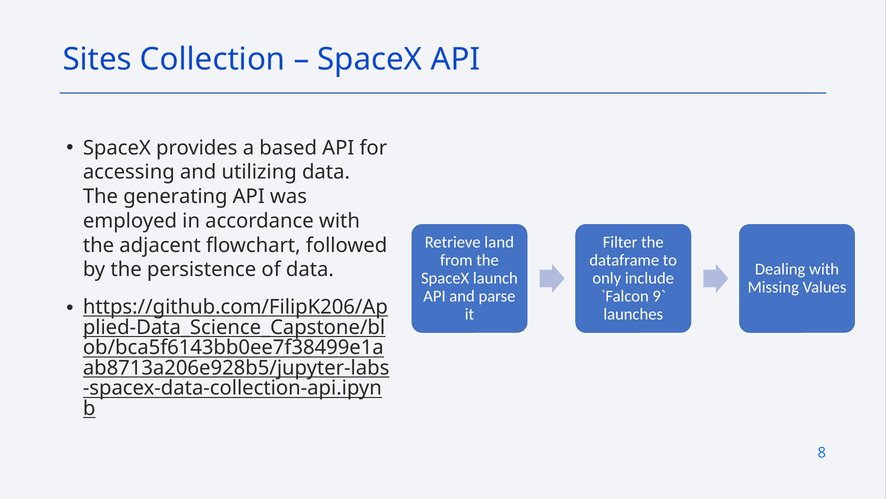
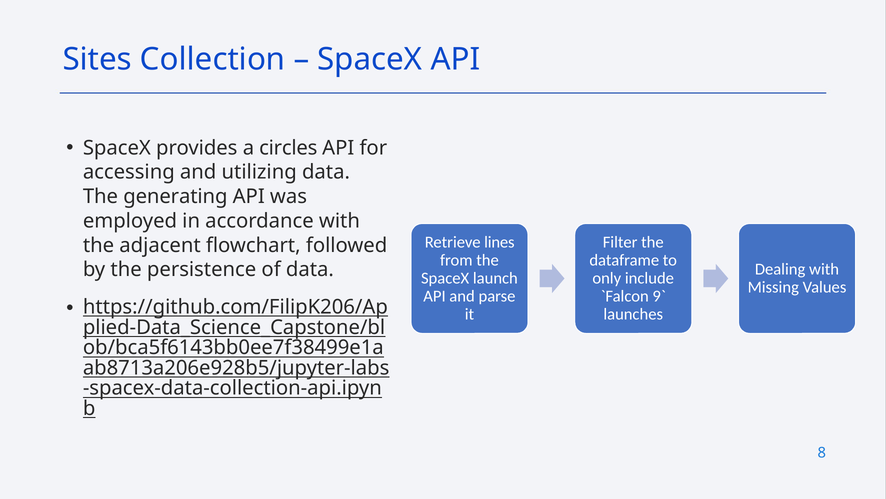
based: based -> circles
land: land -> lines
